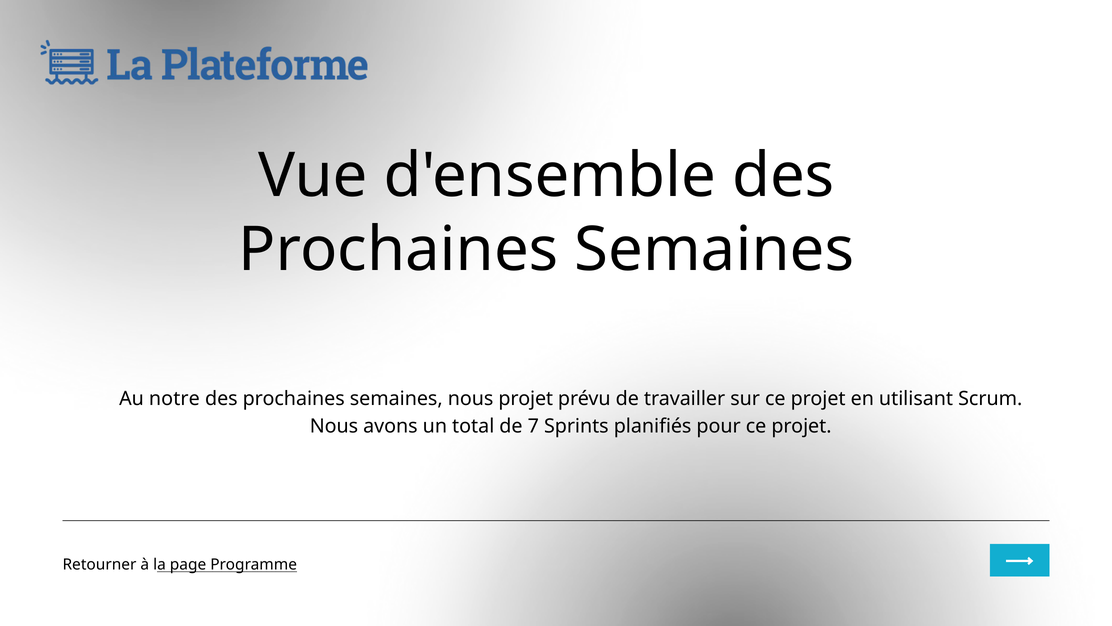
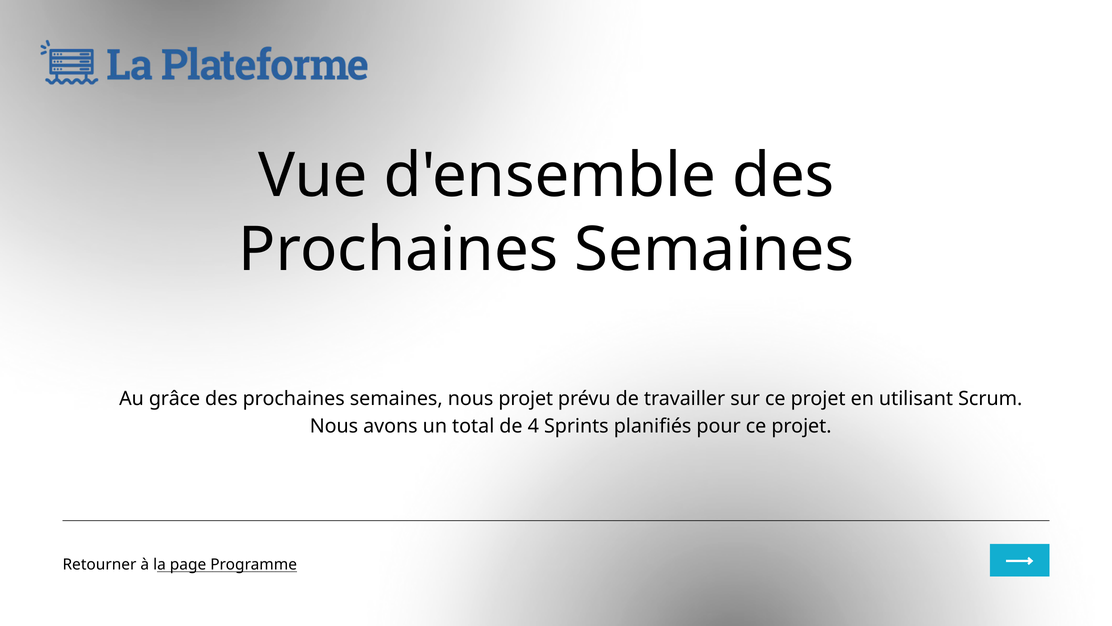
notre: notre -> grâce
7: 7 -> 4
